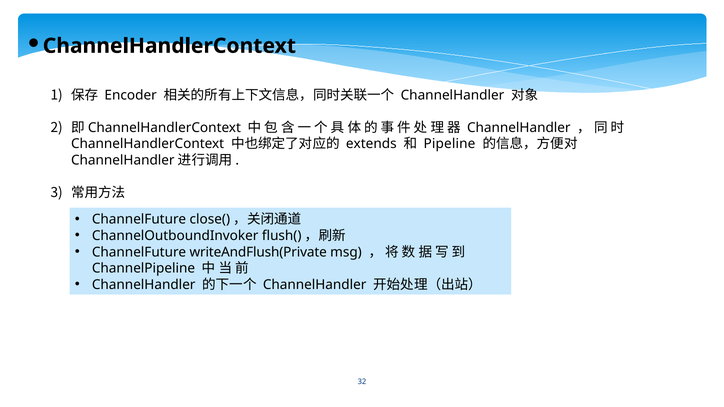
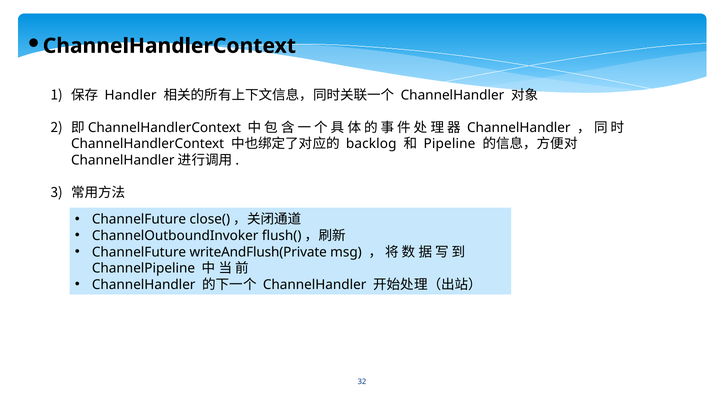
Encoder: Encoder -> Handler
extends: extends -> backlog
